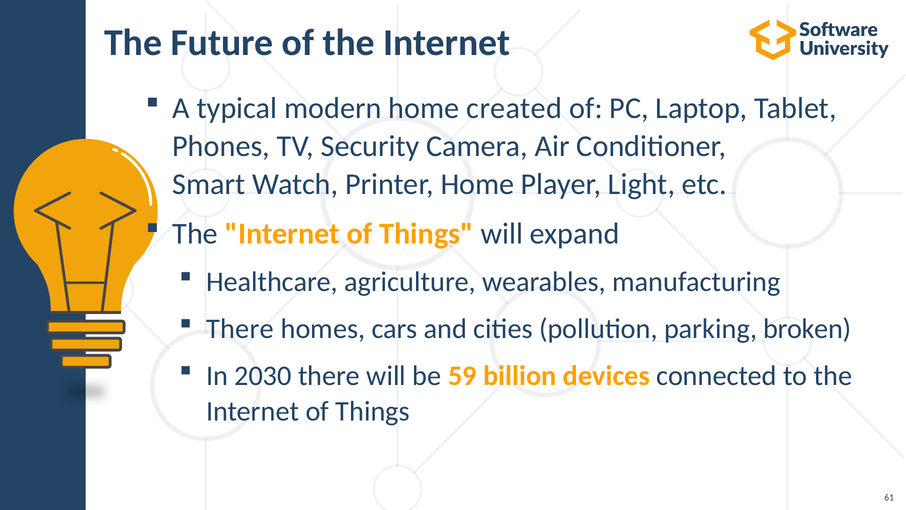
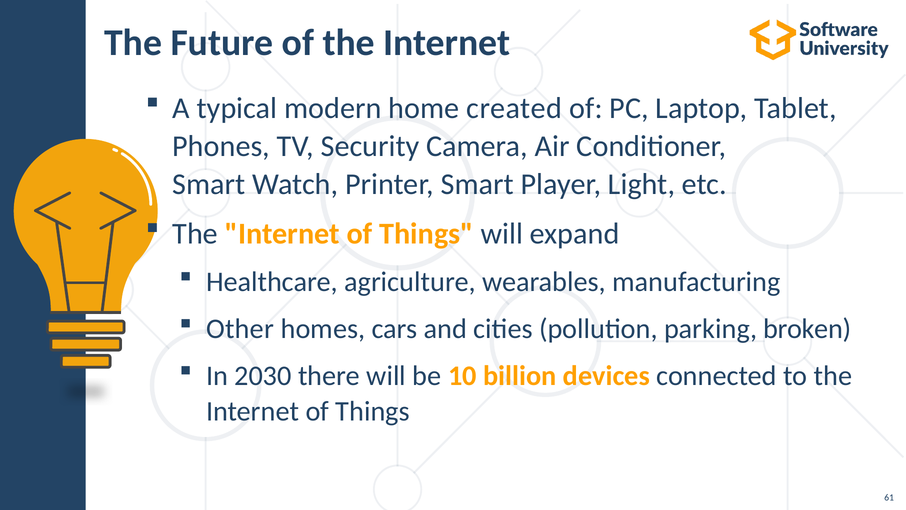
Printer Home: Home -> Smart
There at (240, 329): There -> Other
59: 59 -> 10
